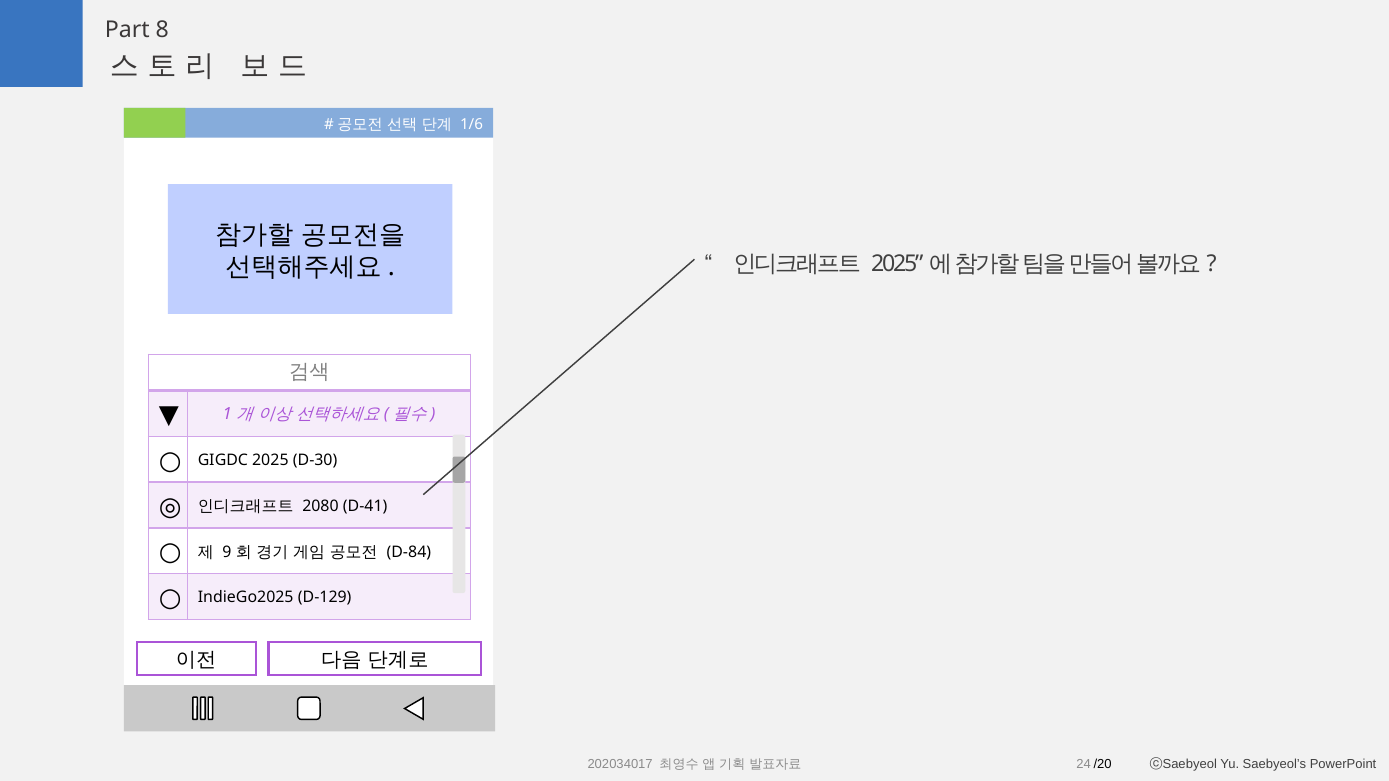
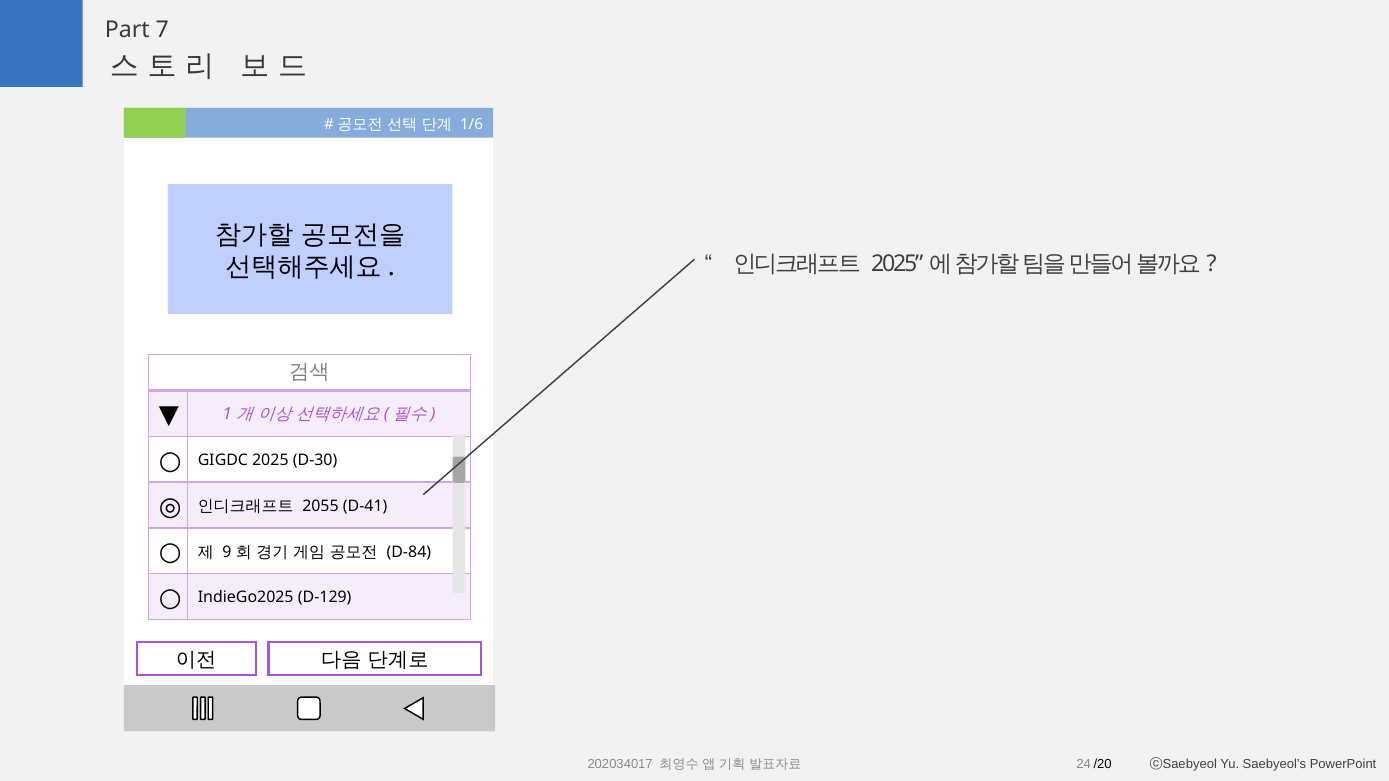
8: 8 -> 7
2080: 2080 -> 2055
